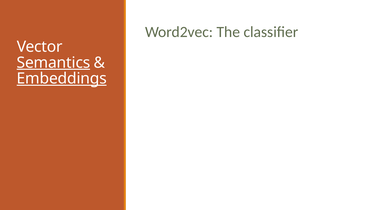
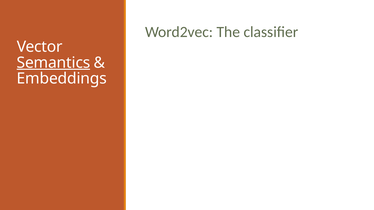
Embeddings underline: present -> none
